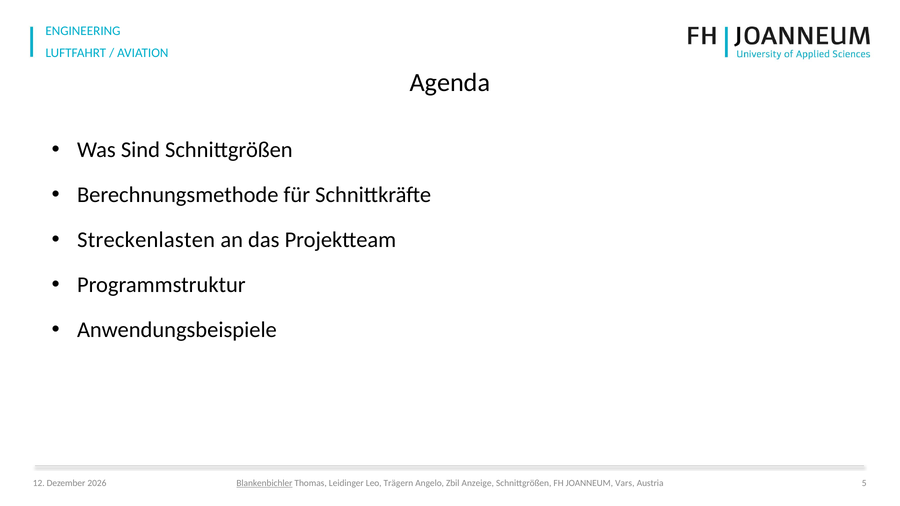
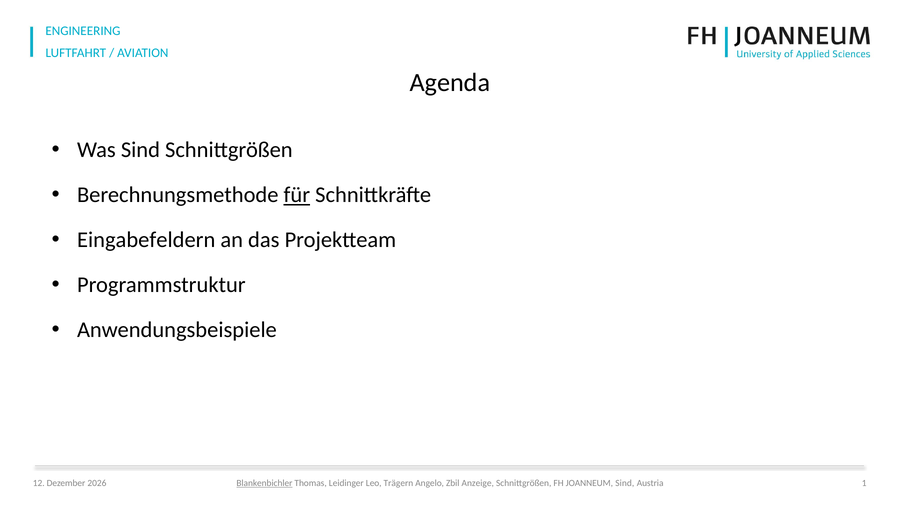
für underline: none -> present
Streckenlasten: Streckenlasten -> Eingabefeldern
JOANNEUM Vars: Vars -> Sind
5: 5 -> 1
